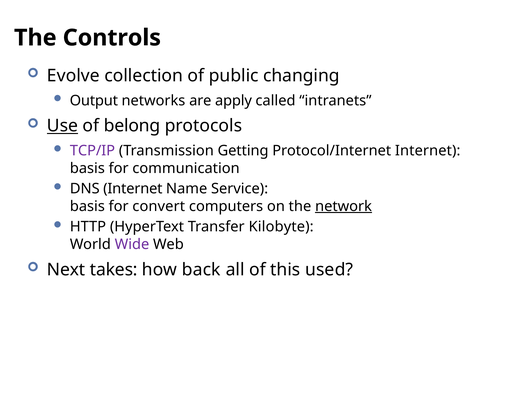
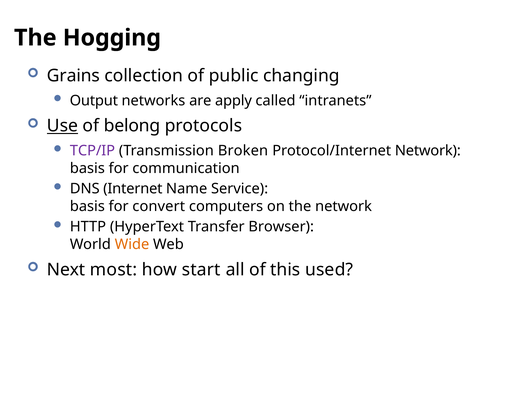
Controls: Controls -> Hogging
Evolve: Evolve -> Grains
Getting: Getting -> Broken
Protocol/Internet Internet: Internet -> Network
network at (344, 207) underline: present -> none
Kilobyte: Kilobyte -> Browser
Wide colour: purple -> orange
takes: takes -> most
back: back -> start
